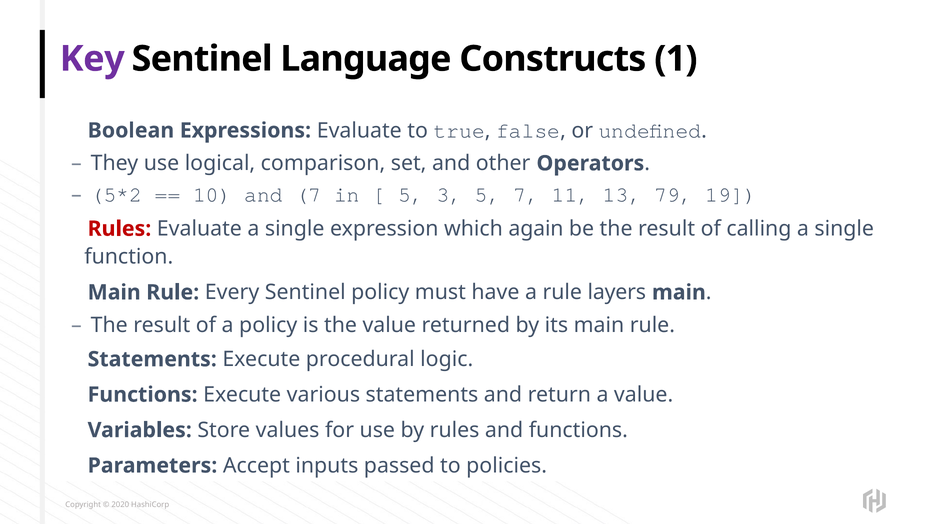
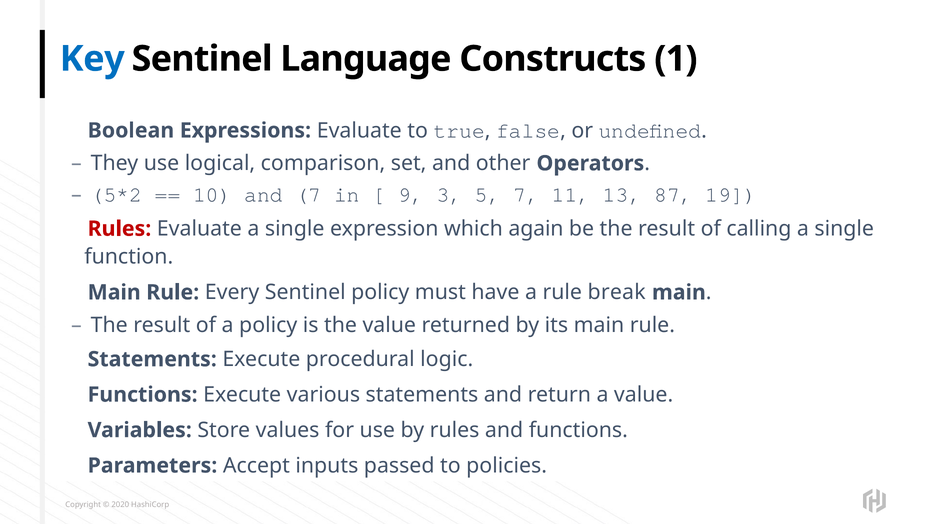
Key colour: purple -> blue
5 at (411, 195): 5 -> 9
79: 79 -> 87
layers: layers -> break
